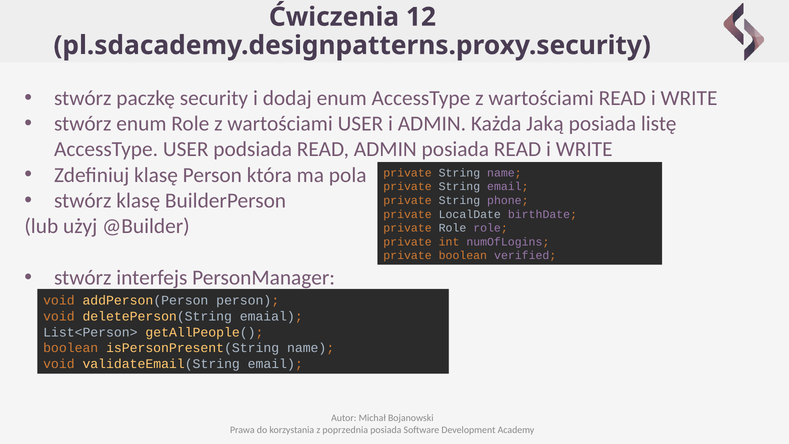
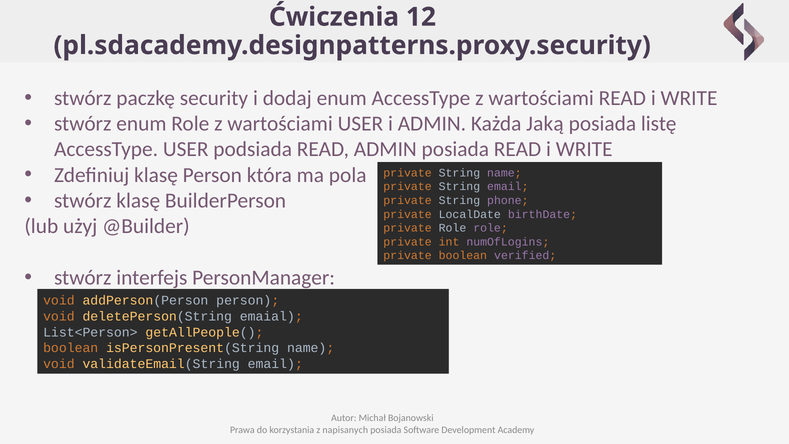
poprzednia: poprzednia -> napisanych
